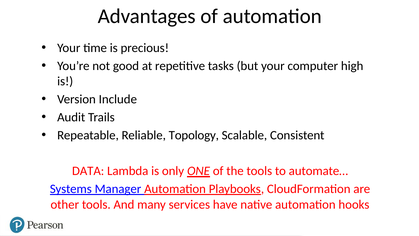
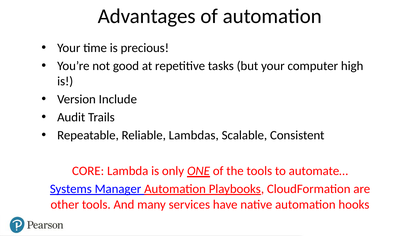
Topology: Topology -> Lambdas
DATA: DATA -> CORE
